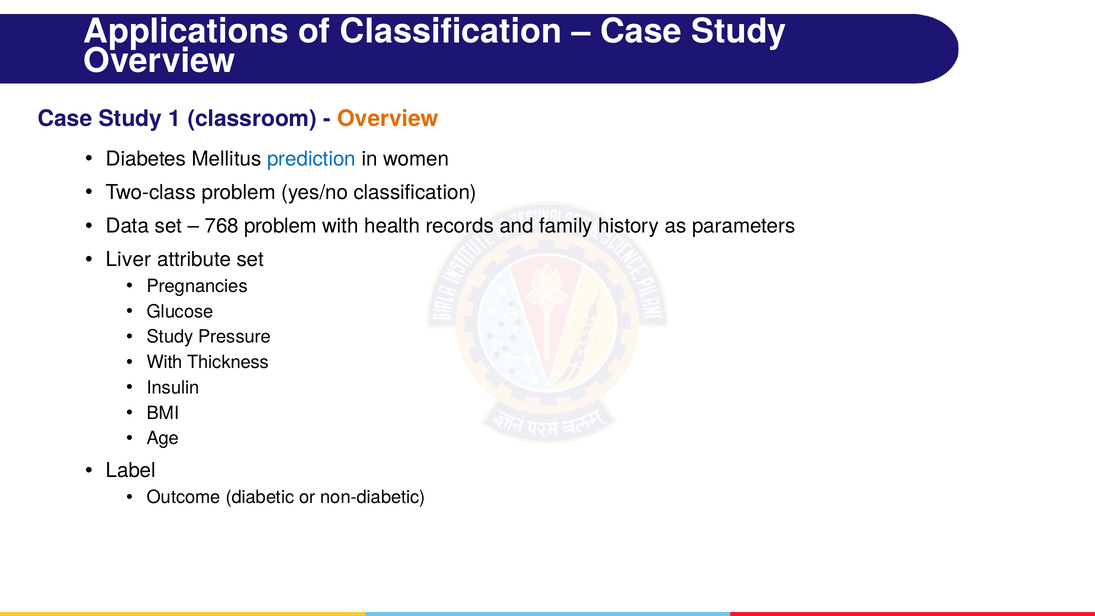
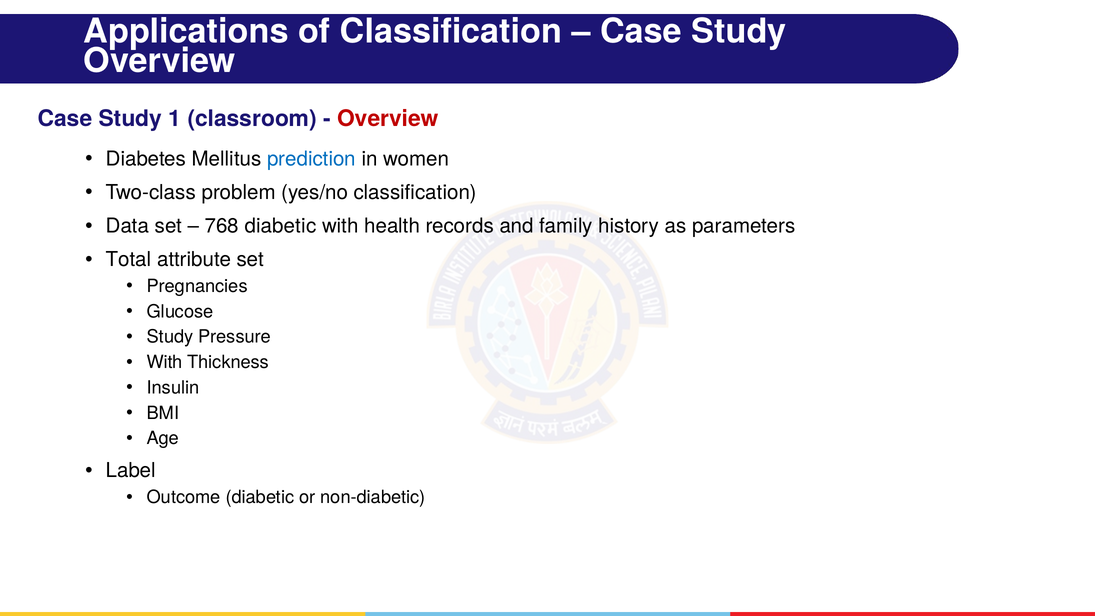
Overview at (388, 119) colour: orange -> red
768 problem: problem -> diabetic
Liver: Liver -> Total
